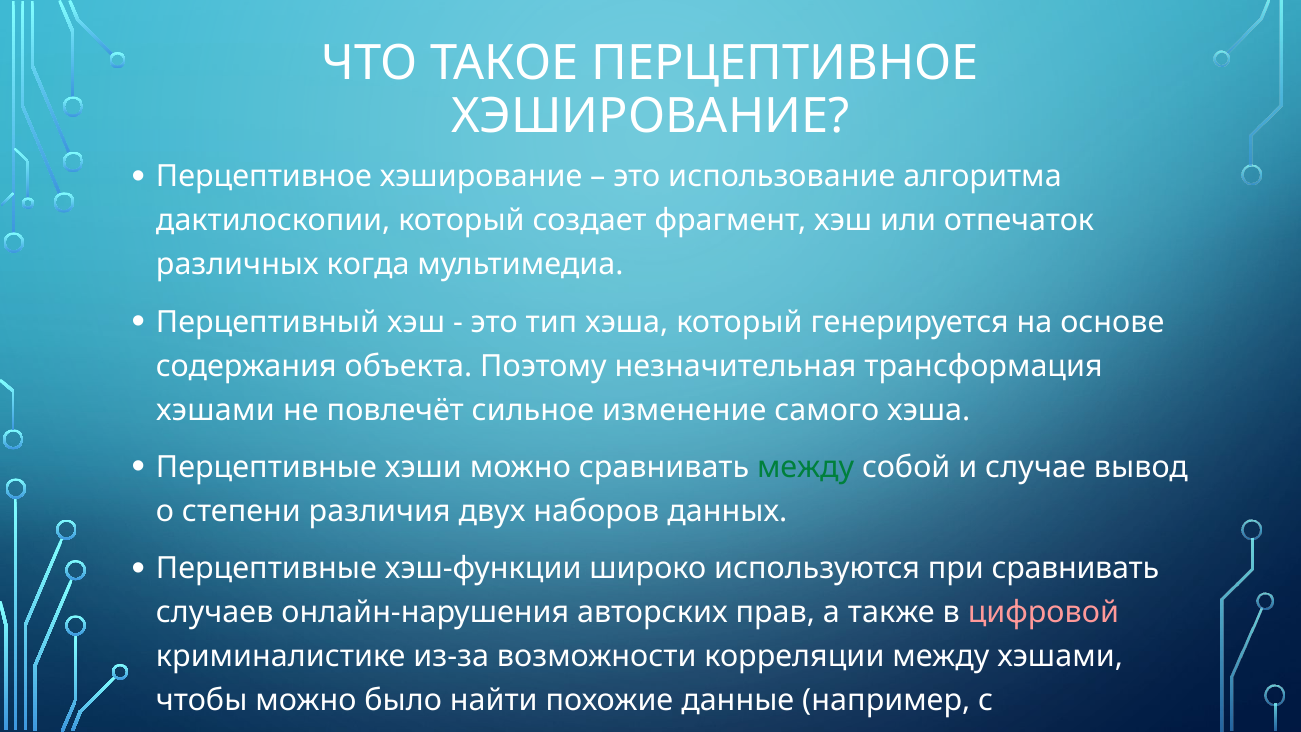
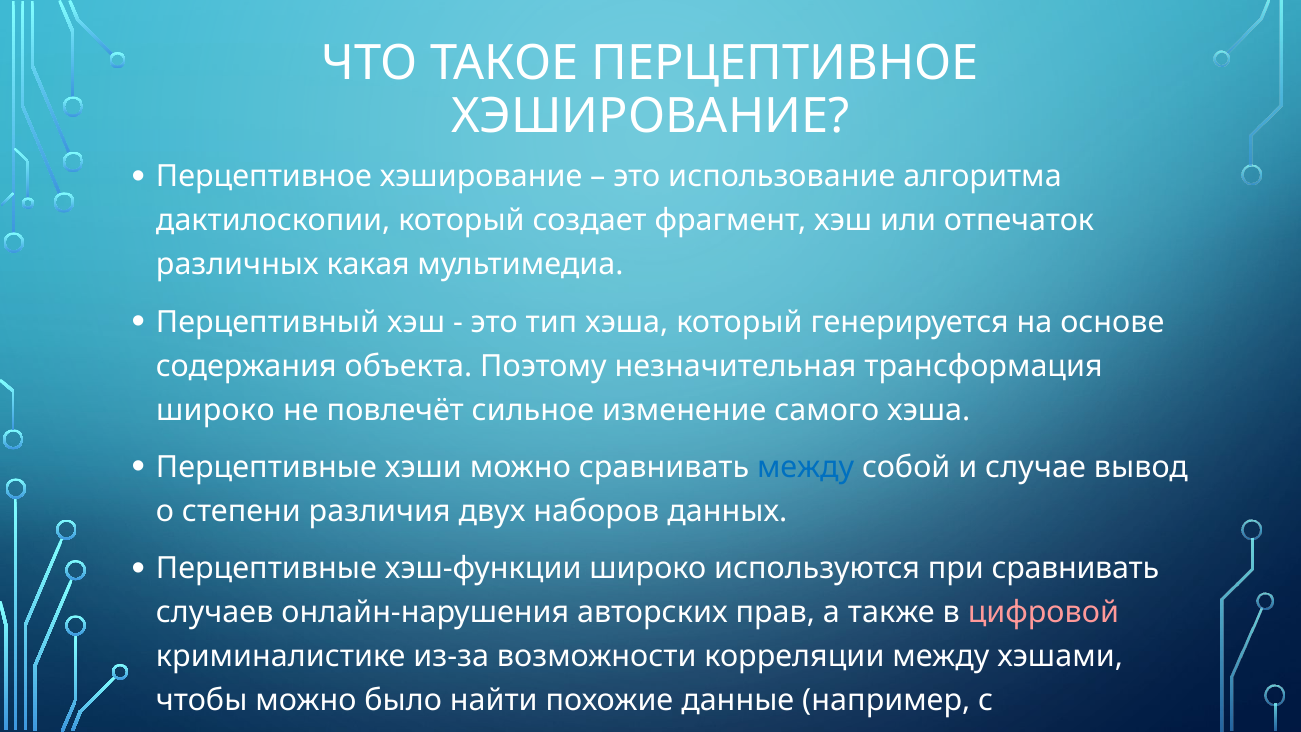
когда: когда -> какая
хэшами at (215, 410): хэшами -> широко
между at (806, 467) colour: green -> blue
